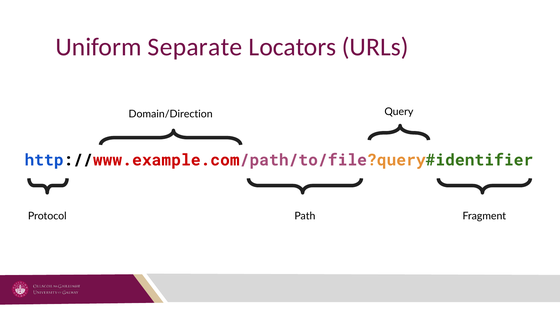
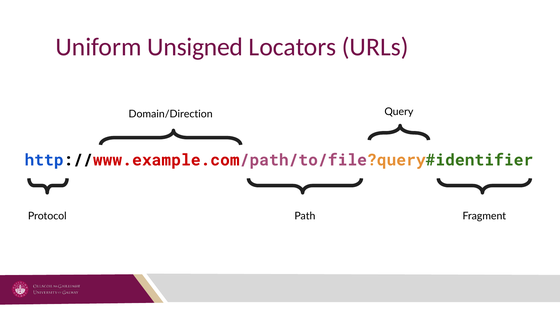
Separate: Separate -> Unsigned
